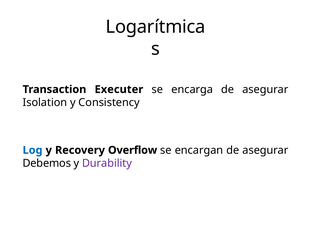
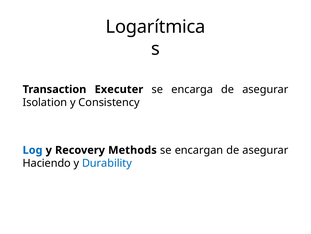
Overflow: Overflow -> Methods
Debemos: Debemos -> Haciendo
Durability colour: purple -> blue
